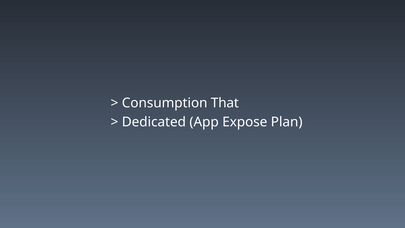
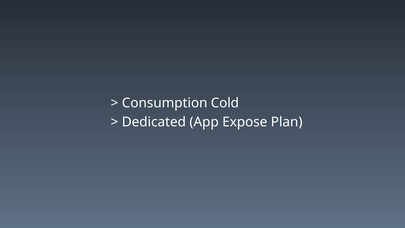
That: That -> Cold
